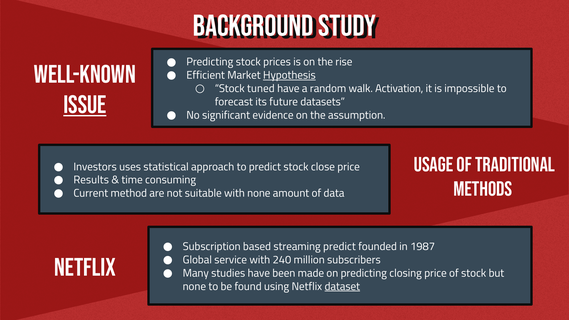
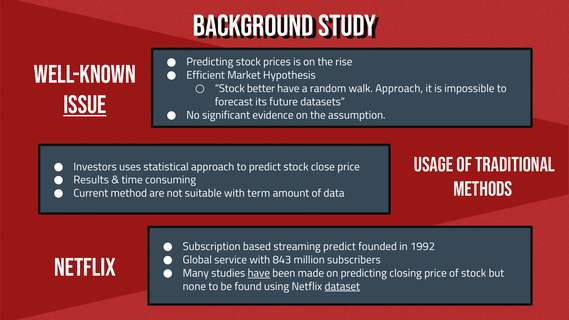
Hypothesis underline: present -> none
tuned: tuned -> better
walk Activation: Activation -> Approach
with none: none -> term
1987: 1987 -> 1992
240: 240 -> 843
have at (259, 273) underline: none -> present
